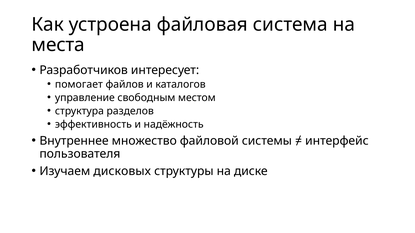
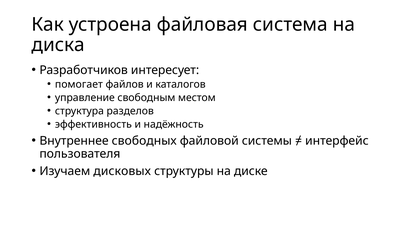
места: места -> диска
множество: множество -> свободных
